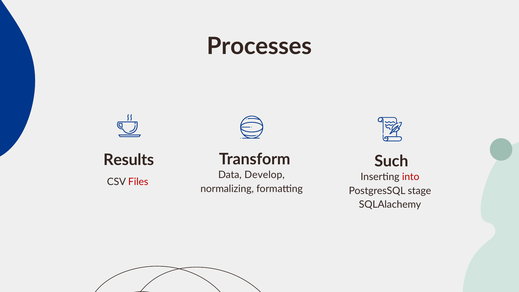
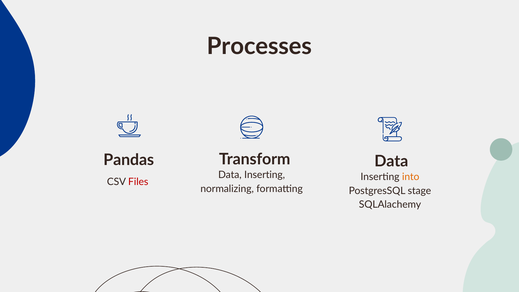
Results: Results -> Pandas
Transform Such: Such -> Data
Data Develop: Develop -> Inserting
into colour: red -> orange
